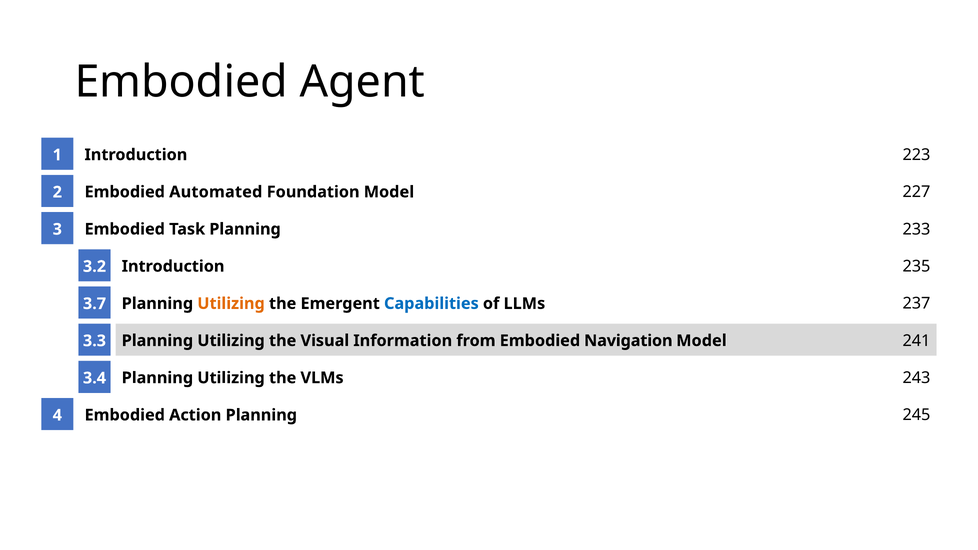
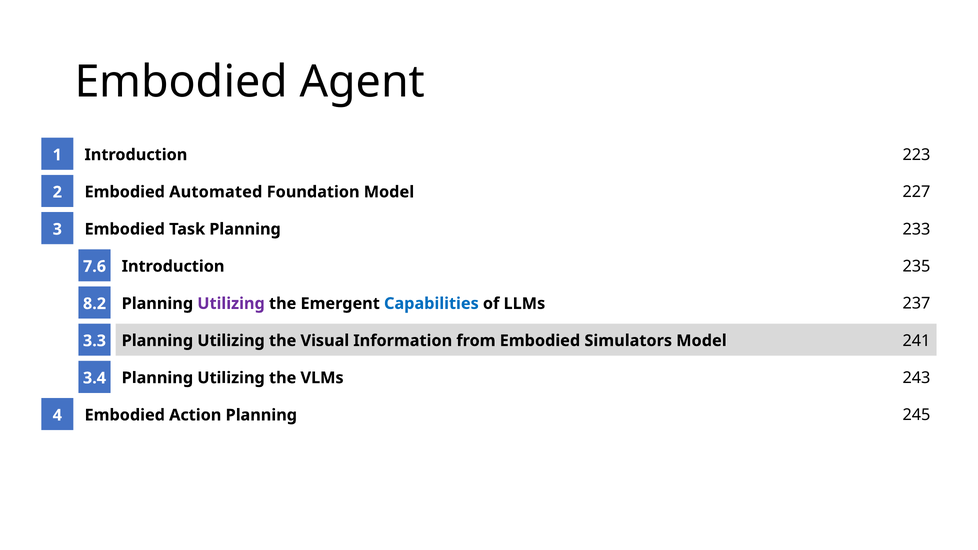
3.2: 3.2 -> 7.6
Utilizing at (231, 304) colour: orange -> purple
3.7: 3.7 -> 8.2
Navigation: Navigation -> Simulators
